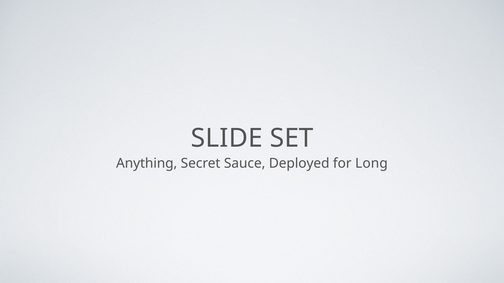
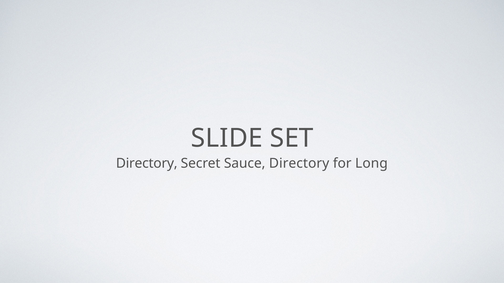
Anything at (147, 163): Anything -> Directory
Sauce Deployed: Deployed -> Directory
